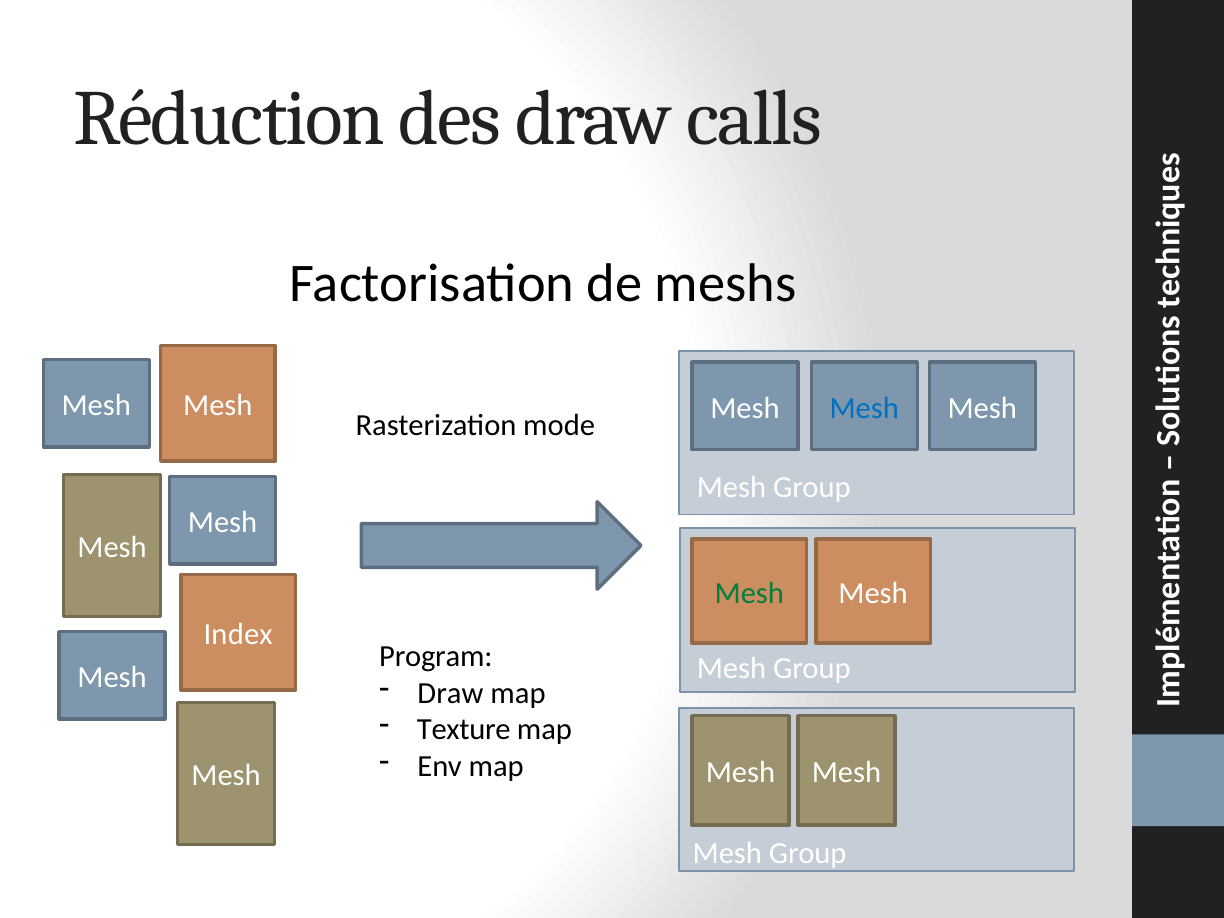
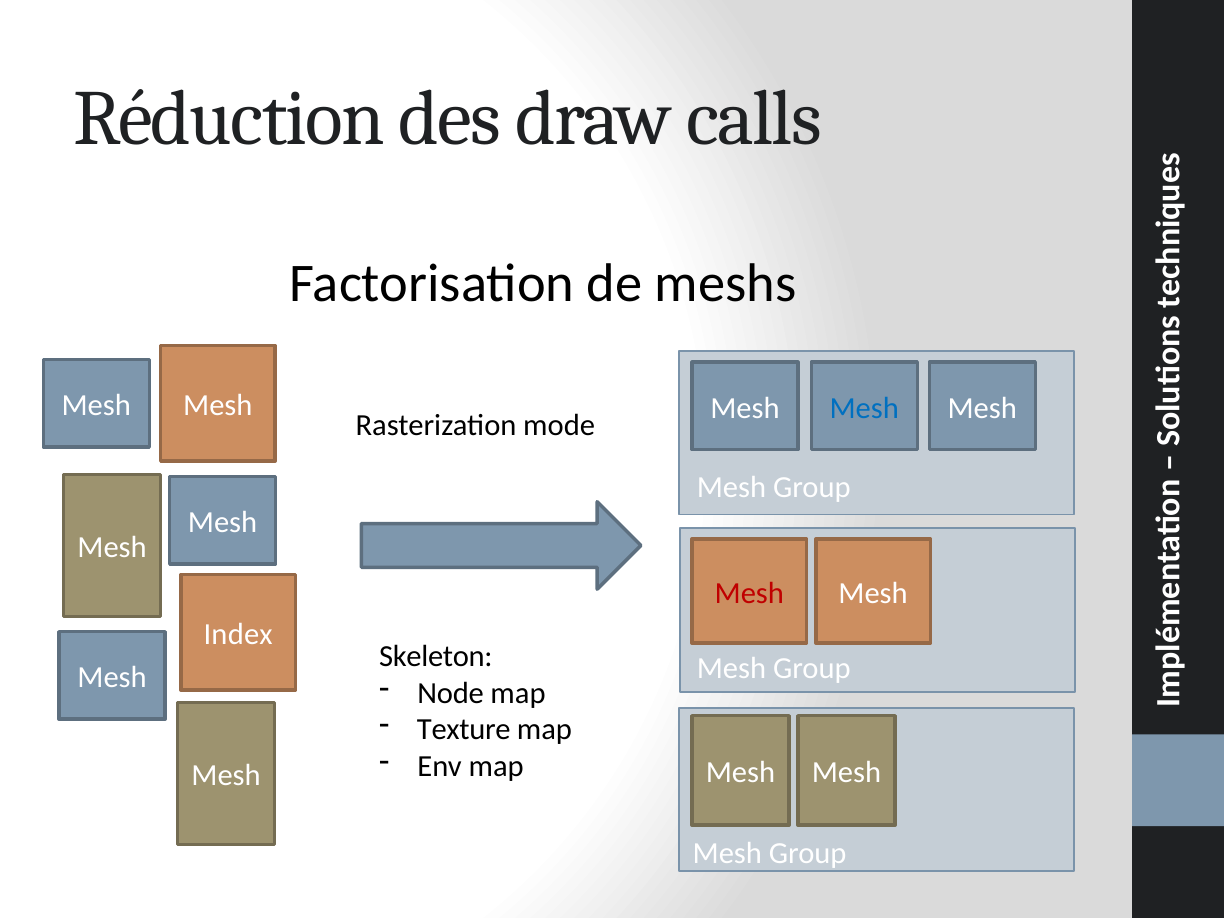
Mesh at (749, 593) colour: green -> red
Program: Program -> Skeleton
Draw at (450, 693): Draw -> Node
